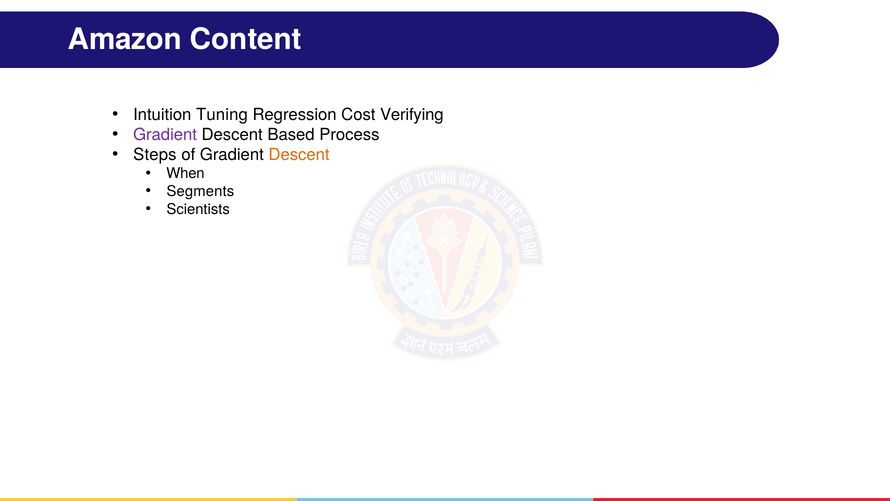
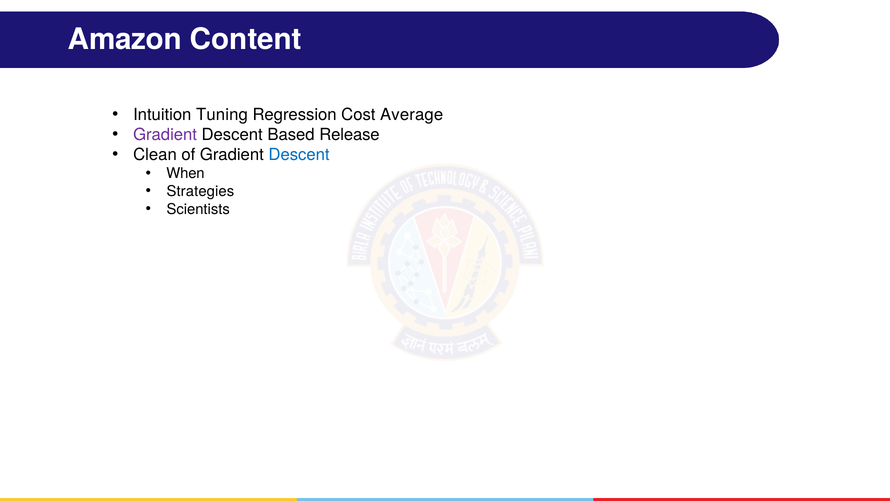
Verifying: Verifying -> Average
Process: Process -> Release
Steps: Steps -> Clean
Descent at (299, 155) colour: orange -> blue
Segments: Segments -> Strategies
